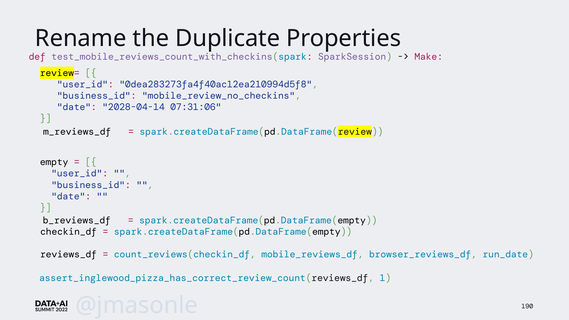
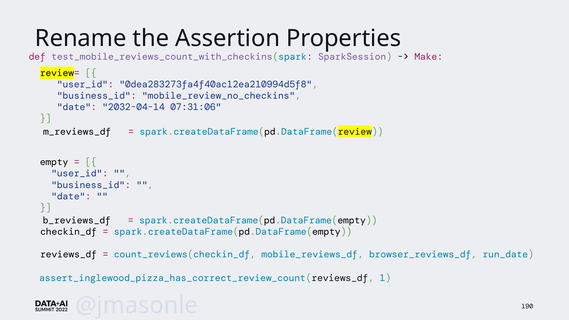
Duplicate: Duplicate -> Assertion
2028-04-14: 2028-04-14 -> 2032-04-14
